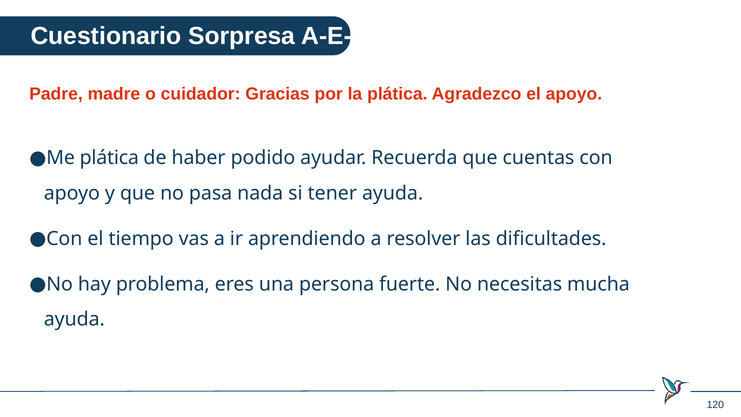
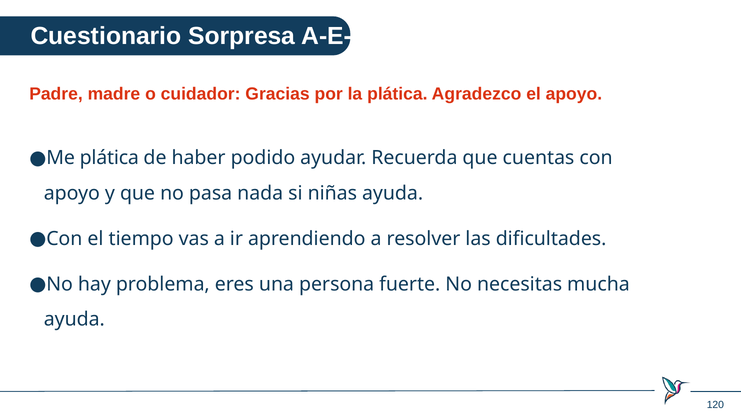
tener: tener -> niñas
